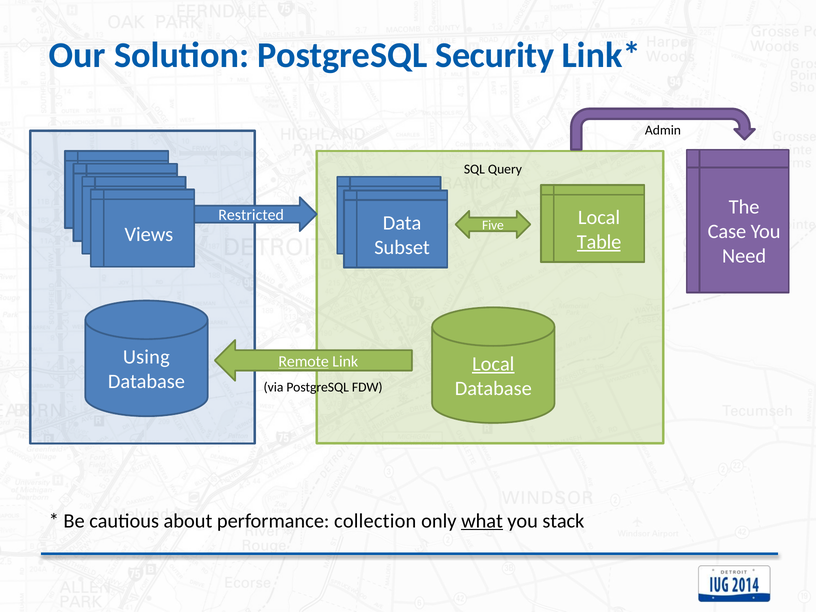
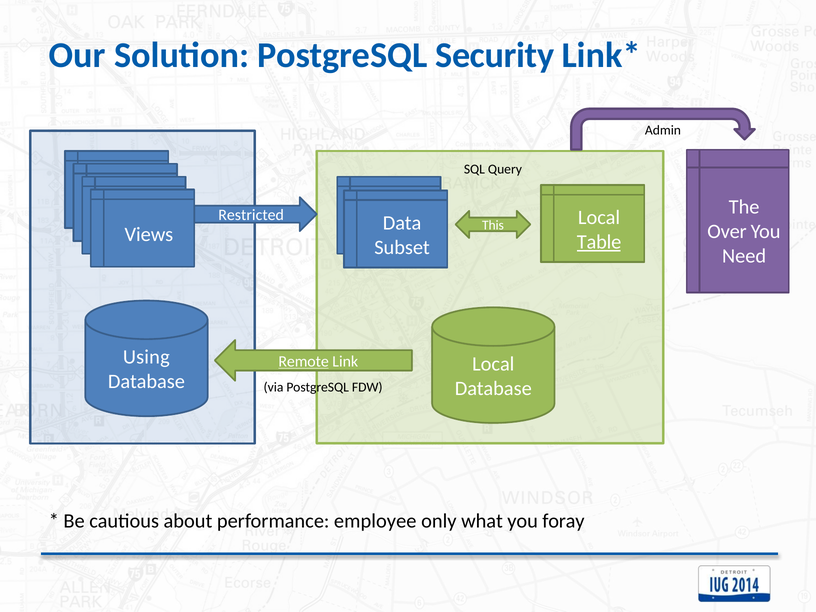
Five: Five -> This
Case: Case -> Over
Local at (493, 364) underline: present -> none
collection: collection -> employee
what underline: present -> none
stack: stack -> foray
